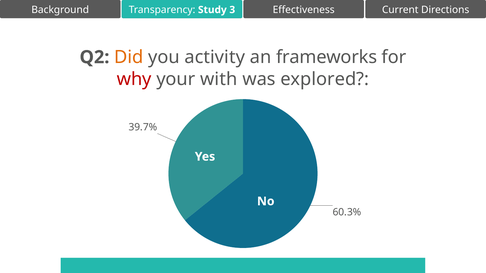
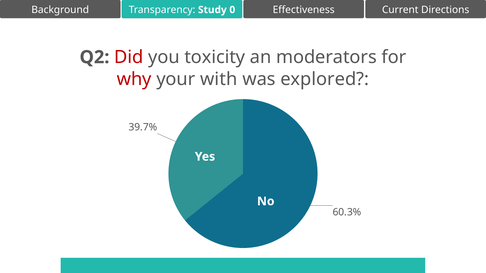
3: 3 -> 0
Did colour: orange -> red
activity: activity -> toxicity
frameworks: frameworks -> moderators
